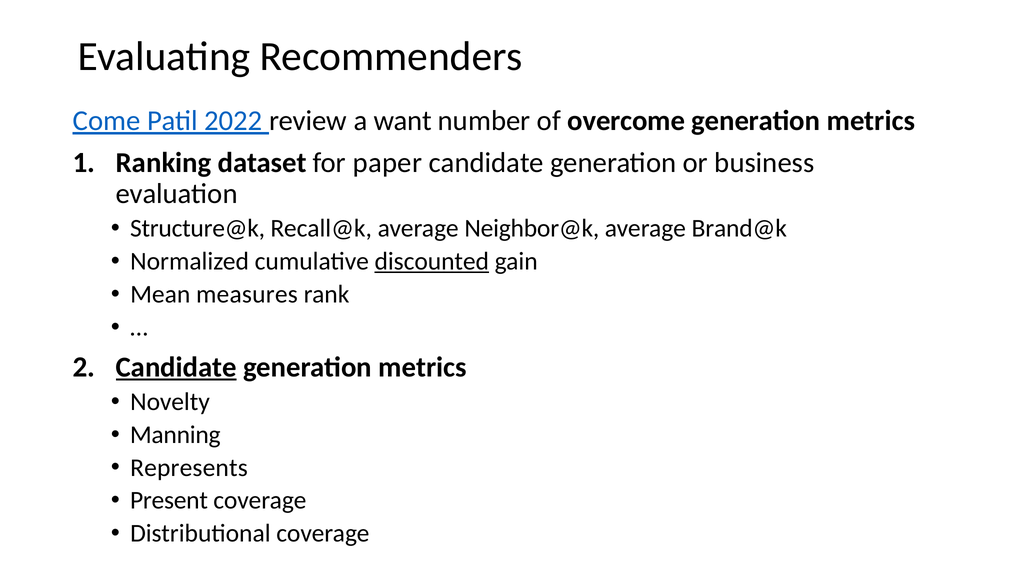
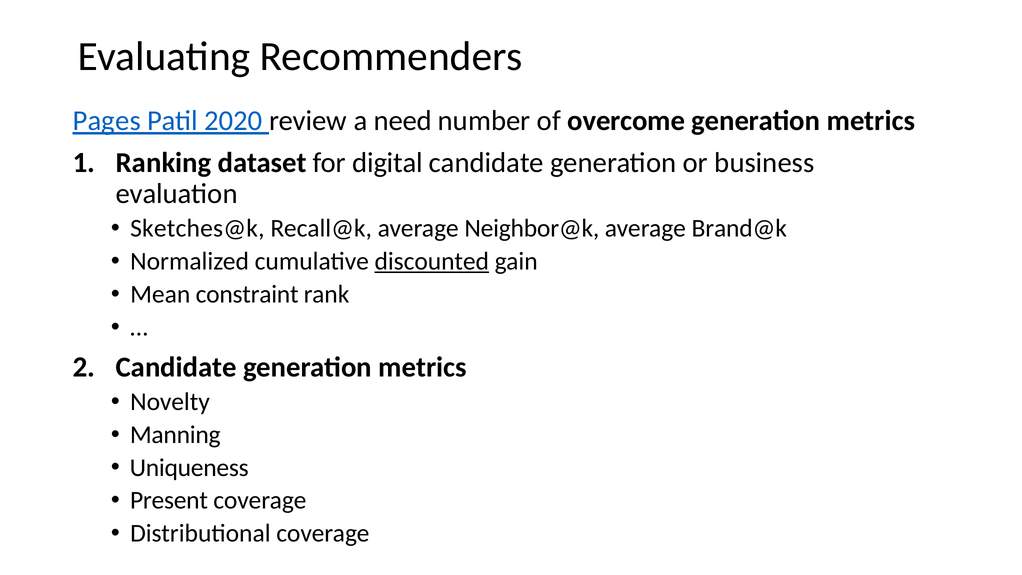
Come: Come -> Pages
2022: 2022 -> 2020
want: want -> need
paper: paper -> digital
Structure@k: Structure@k -> Sketches@k
measures: measures -> constraint
Candidate at (176, 367) underline: present -> none
Represents: Represents -> Uniqueness
